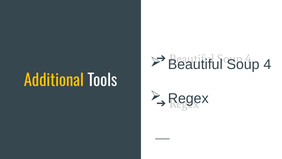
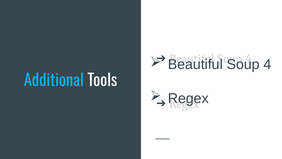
Additional colour: yellow -> light blue
